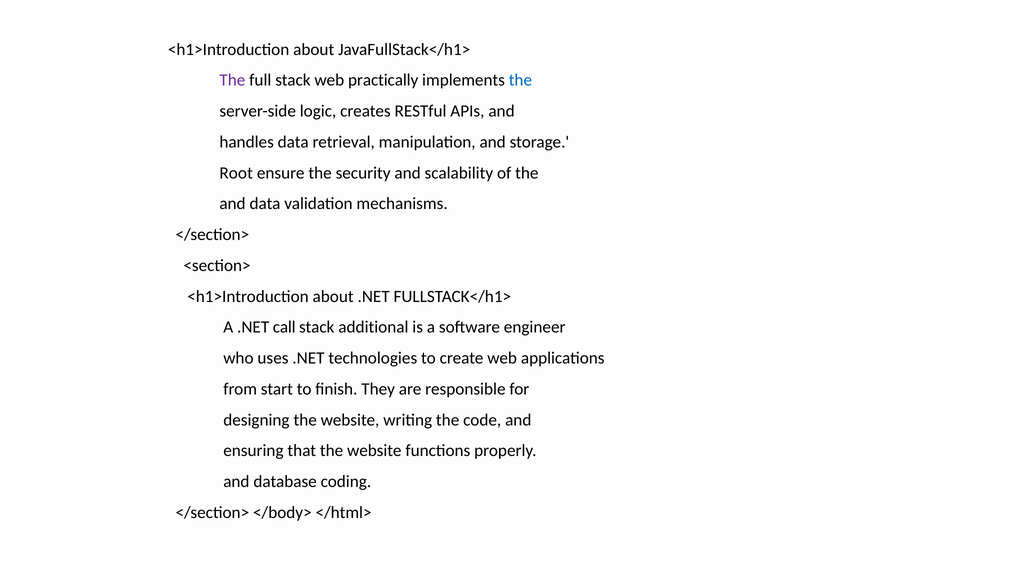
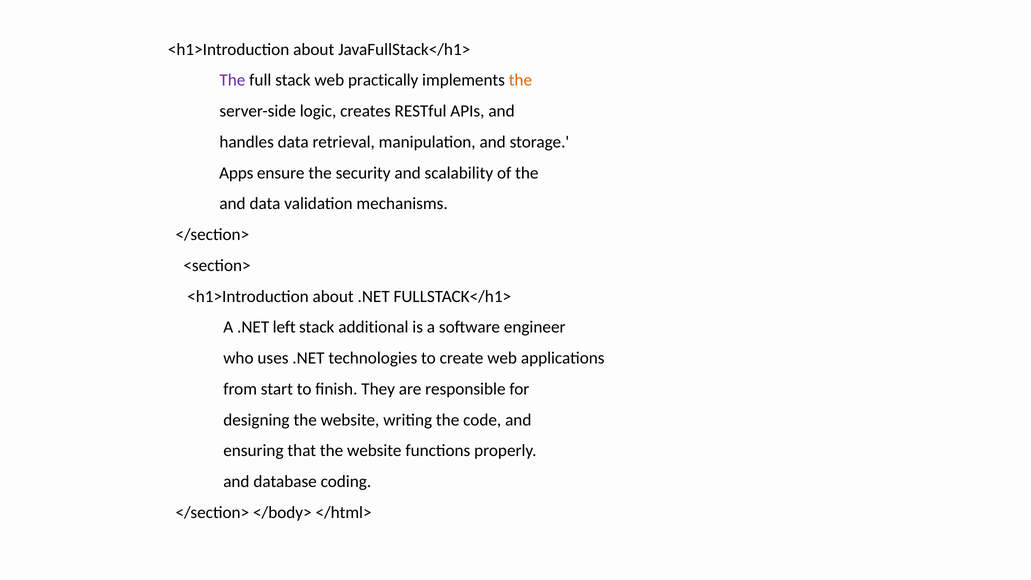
the at (520, 80) colour: blue -> orange
Root: Root -> Apps
call: call -> left
